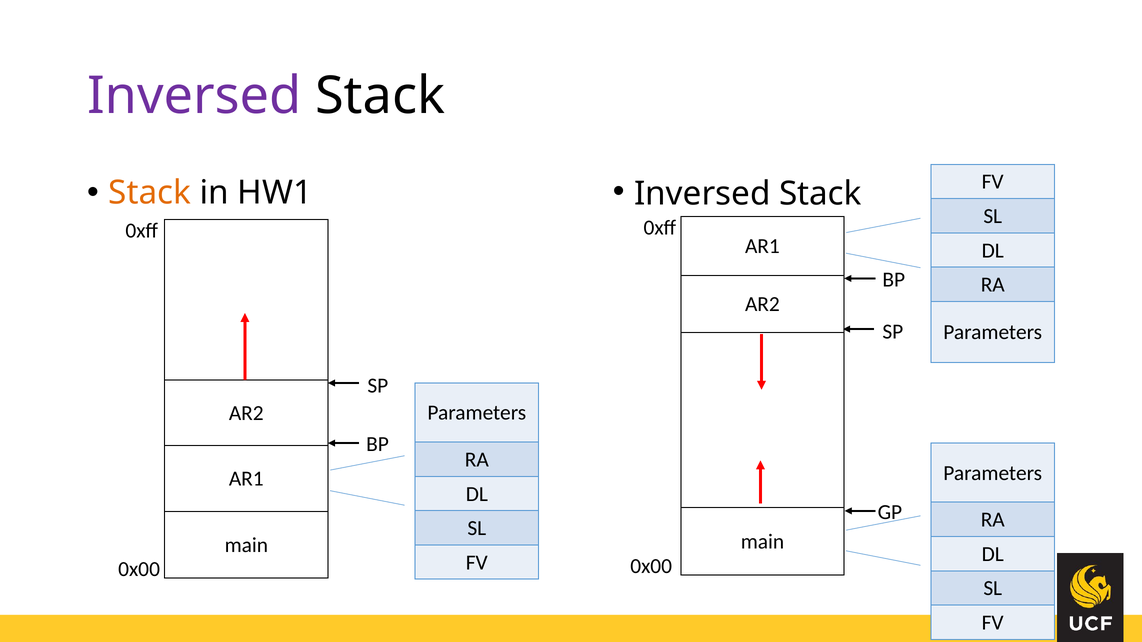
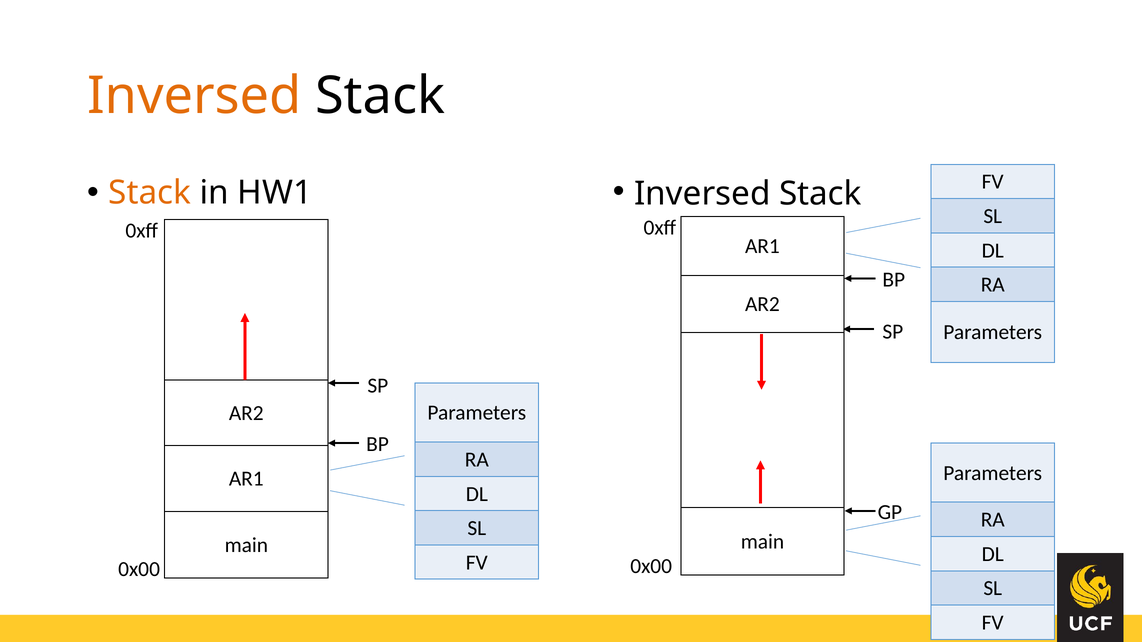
Inversed at (194, 96) colour: purple -> orange
